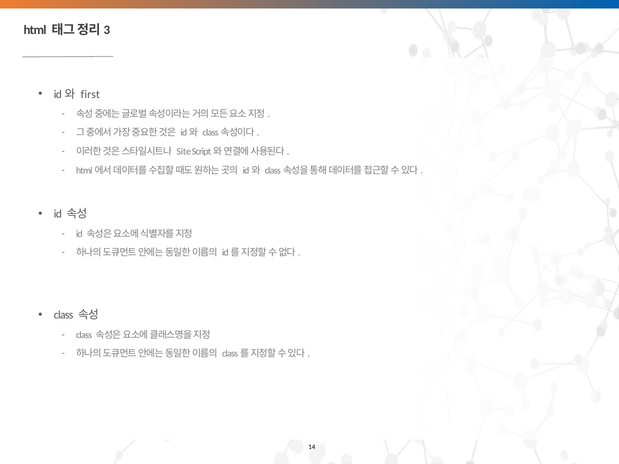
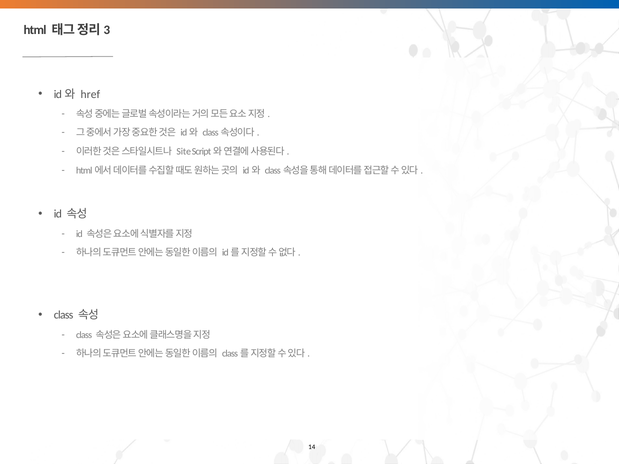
first: first -> href
